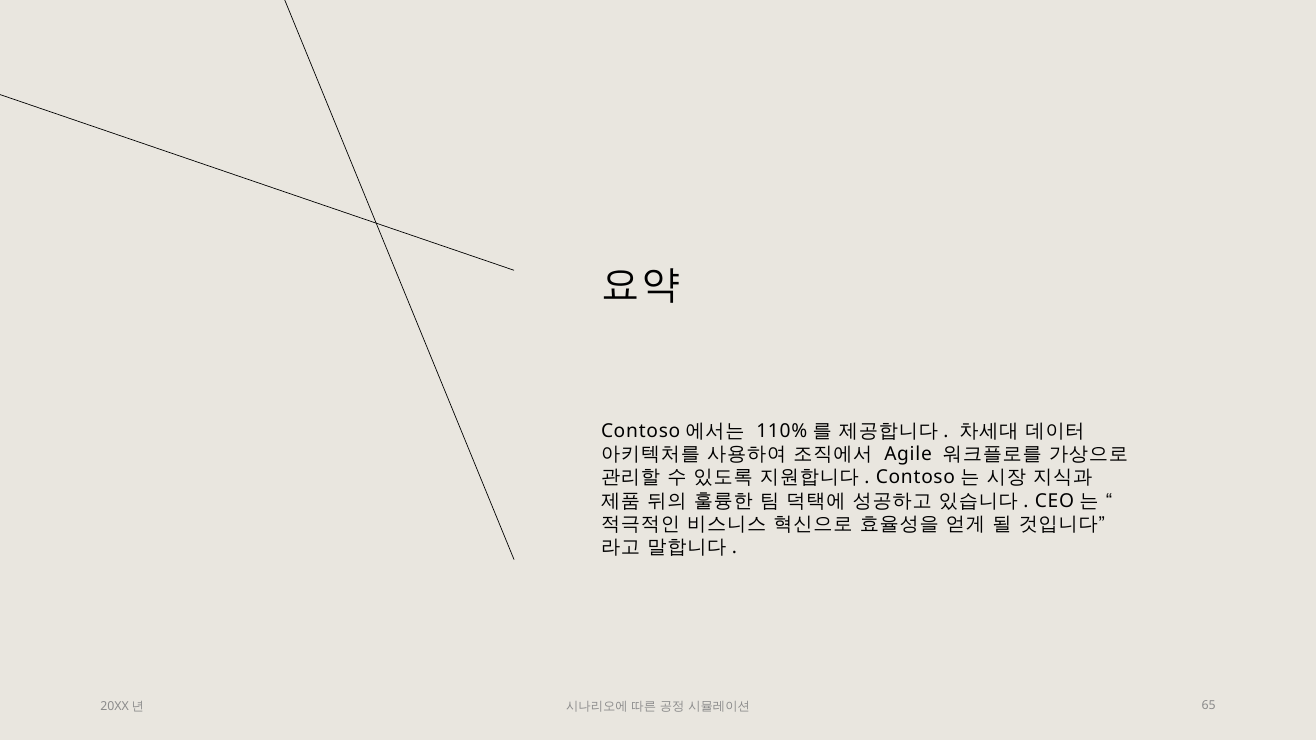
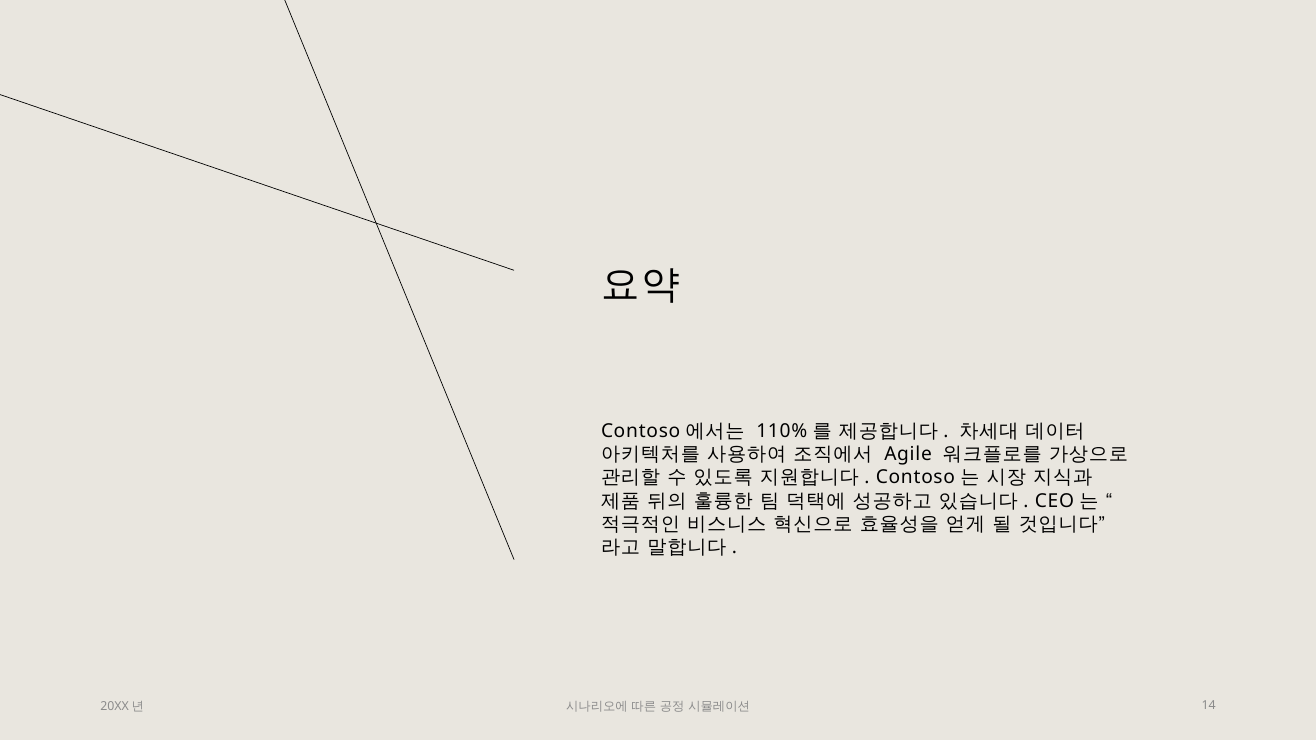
65: 65 -> 14
